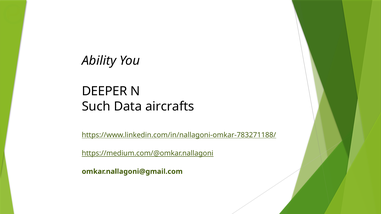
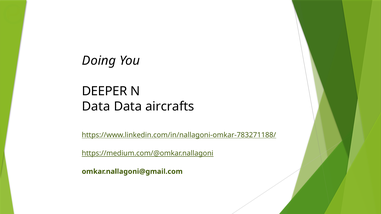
Ability: Ability -> Doing
Such at (96, 106): Such -> Data
